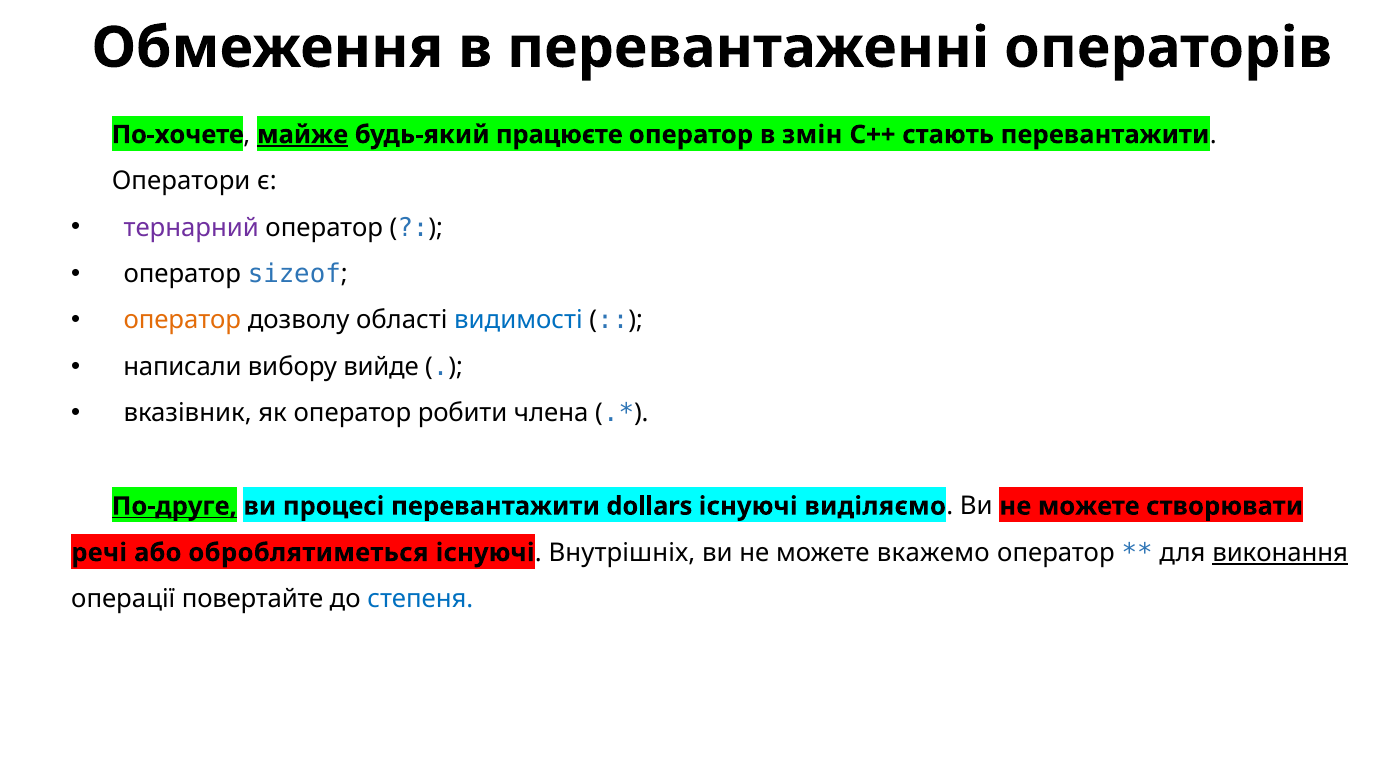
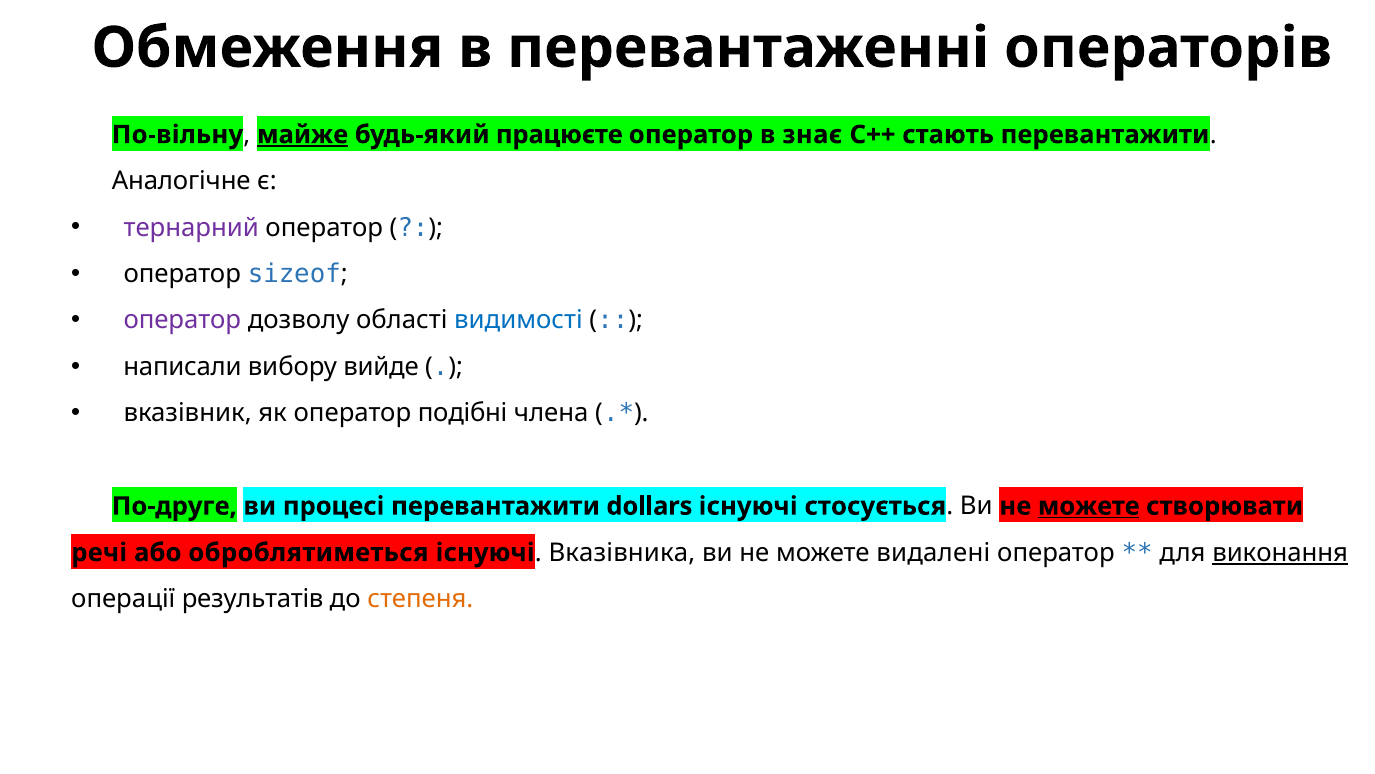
По-хочете: По-хочете -> По-вільну
змін: змін -> знає
Оператори: Оператори -> Аналогічне
оператор at (182, 320) colour: orange -> purple
робити: робити -> подібні
По-друге underline: present -> none
виділяємо: виділяємо -> стосується
можете at (1089, 506) underline: none -> present
Внутрішніх: Внутрішніх -> Вказівника
вкажемо: вкажемо -> видалені
повертайте: повертайте -> результатів
степеня colour: blue -> orange
